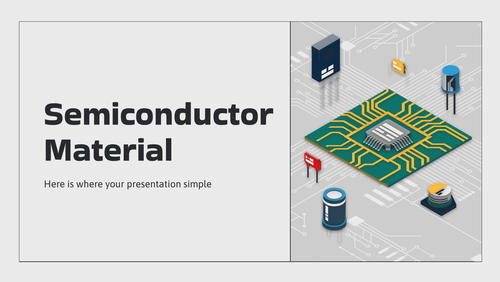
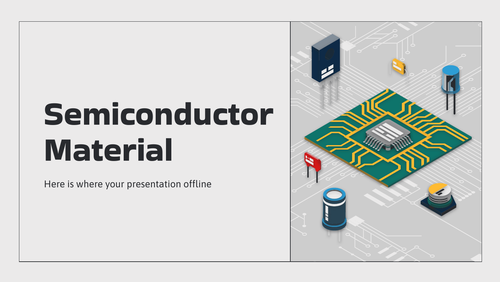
simple: simple -> offline
